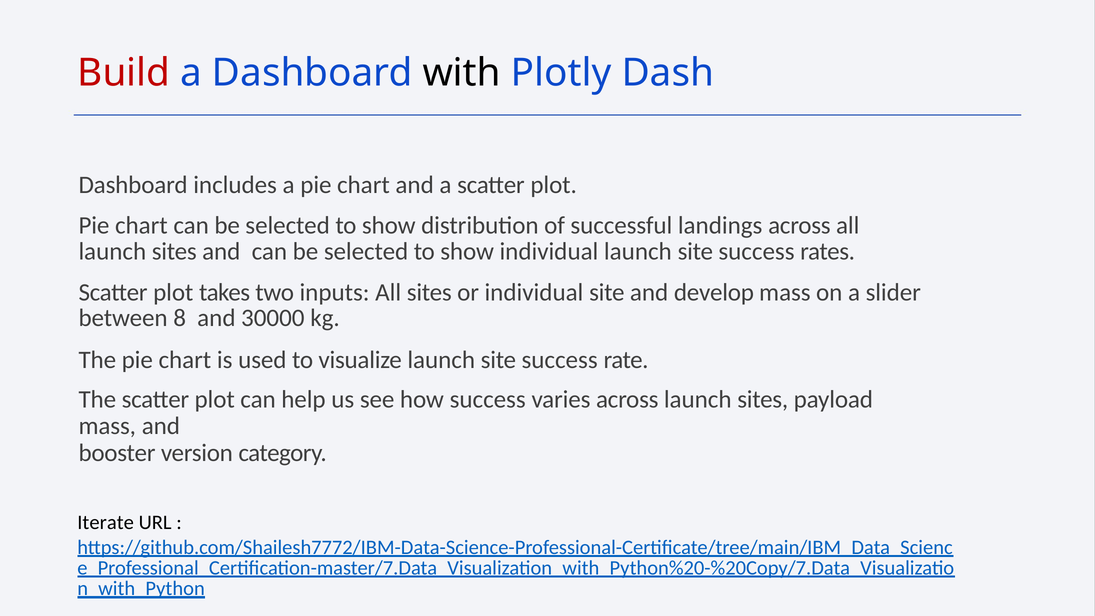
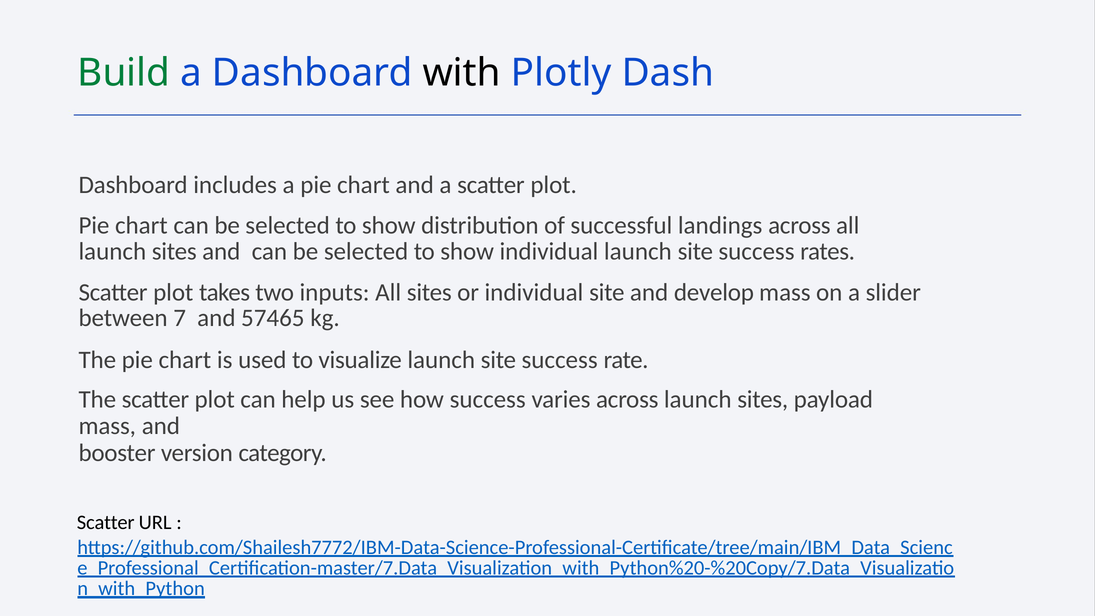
Build colour: red -> green
8: 8 -> 7
30000: 30000 -> 57465
Iterate at (106, 523): Iterate -> Scatter
